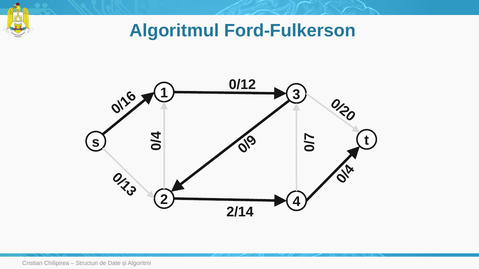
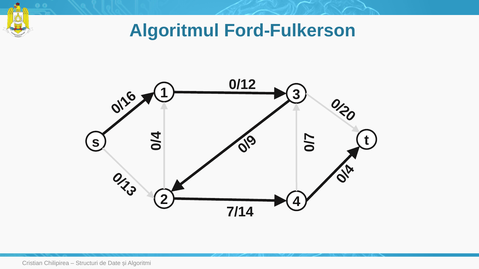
2/14: 2/14 -> 7/14
